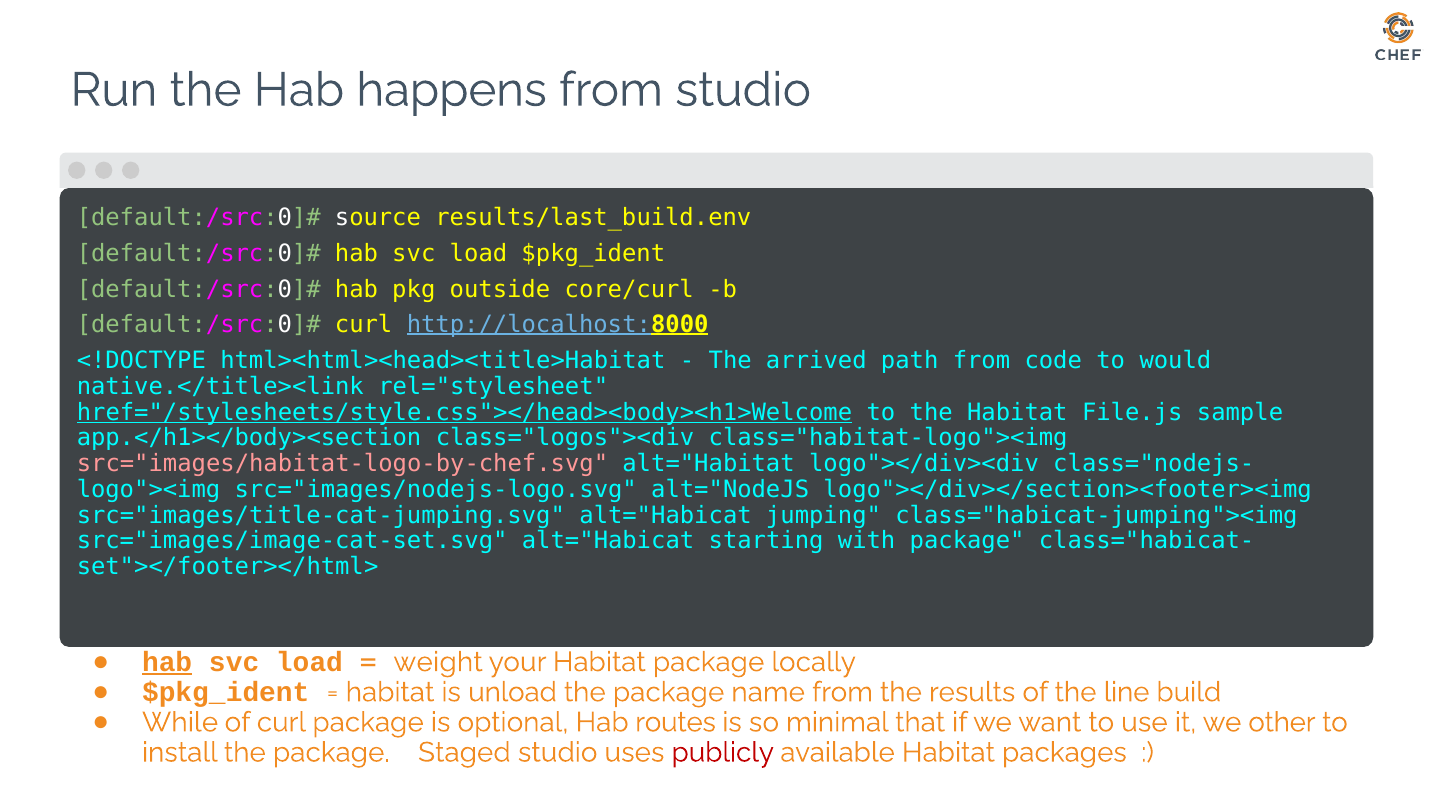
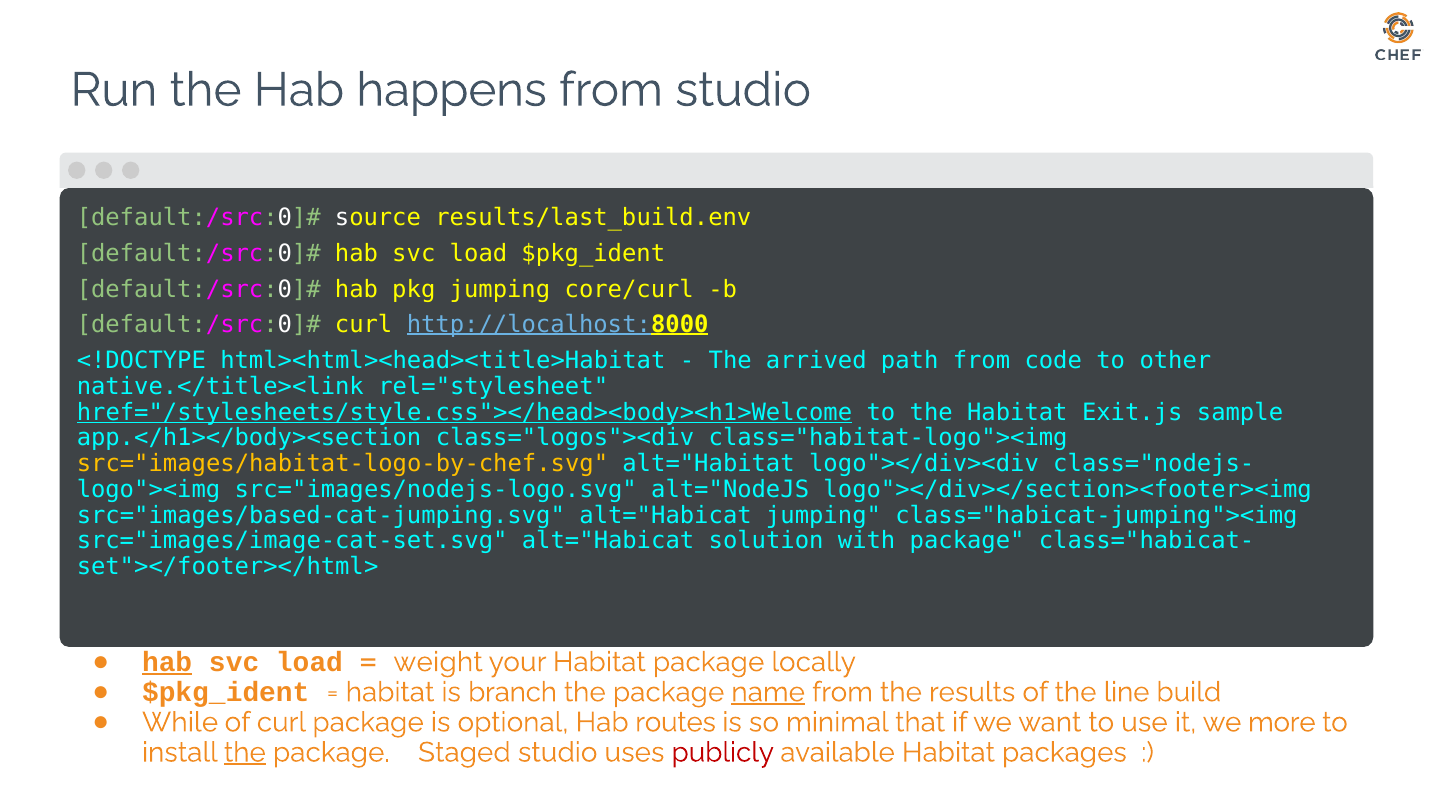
pkg outside: outside -> jumping
would: would -> other
File.js: File.js -> Exit.js
src="images/habitat-logo-by-chef.svg colour: pink -> yellow
src="images/title-cat-jumping.svg: src="images/title-cat-jumping.svg -> src="images/based-cat-jumping.svg
starting: starting -> solution
unload: unload -> branch
name underline: none -> present
other: other -> more
the at (245, 752) underline: none -> present
